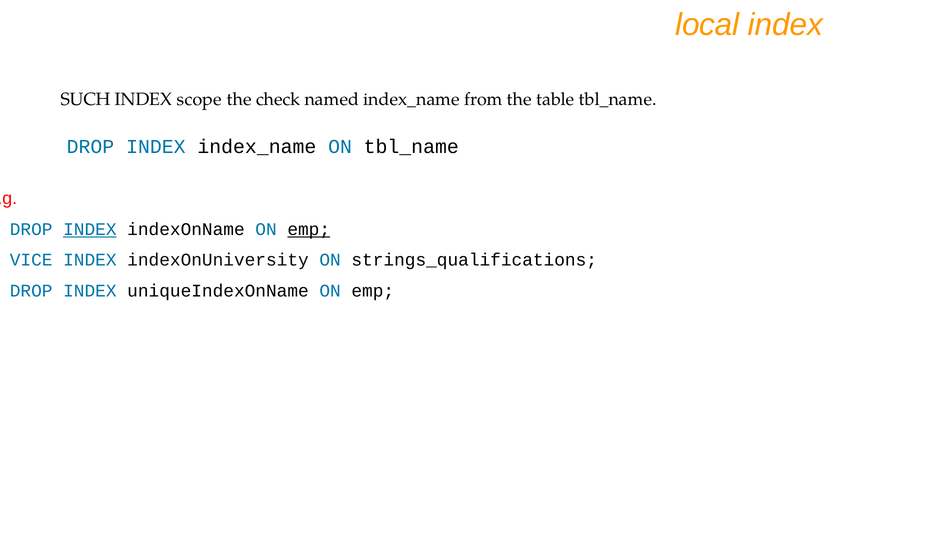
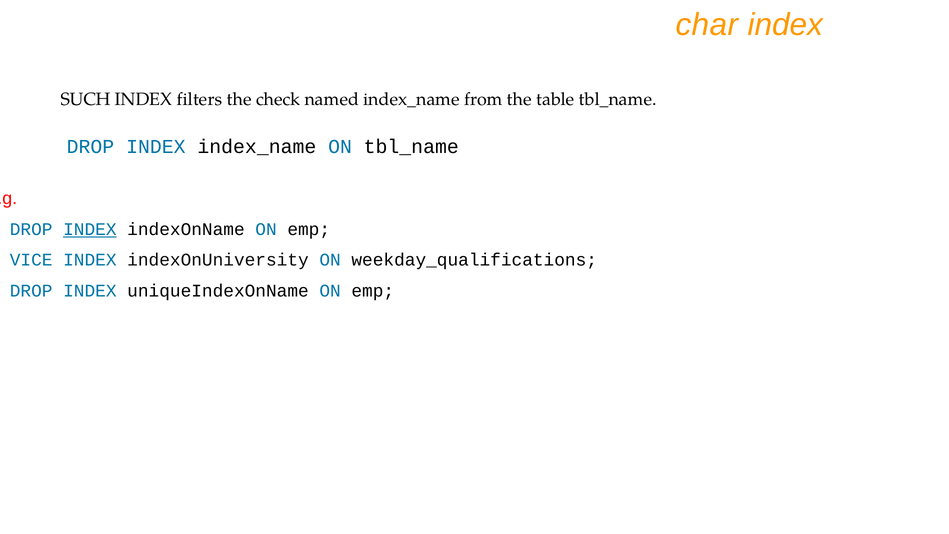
local: local -> char
scope: scope -> filters
emp at (309, 229) underline: present -> none
strings_qualifications: strings_qualifications -> weekday_qualifications
